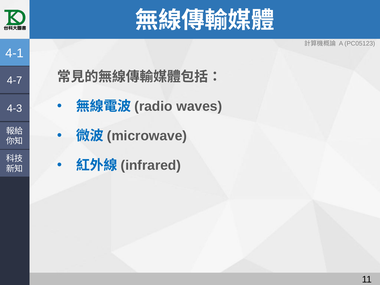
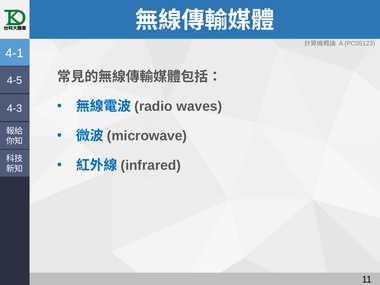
4-7: 4-7 -> 4-5
